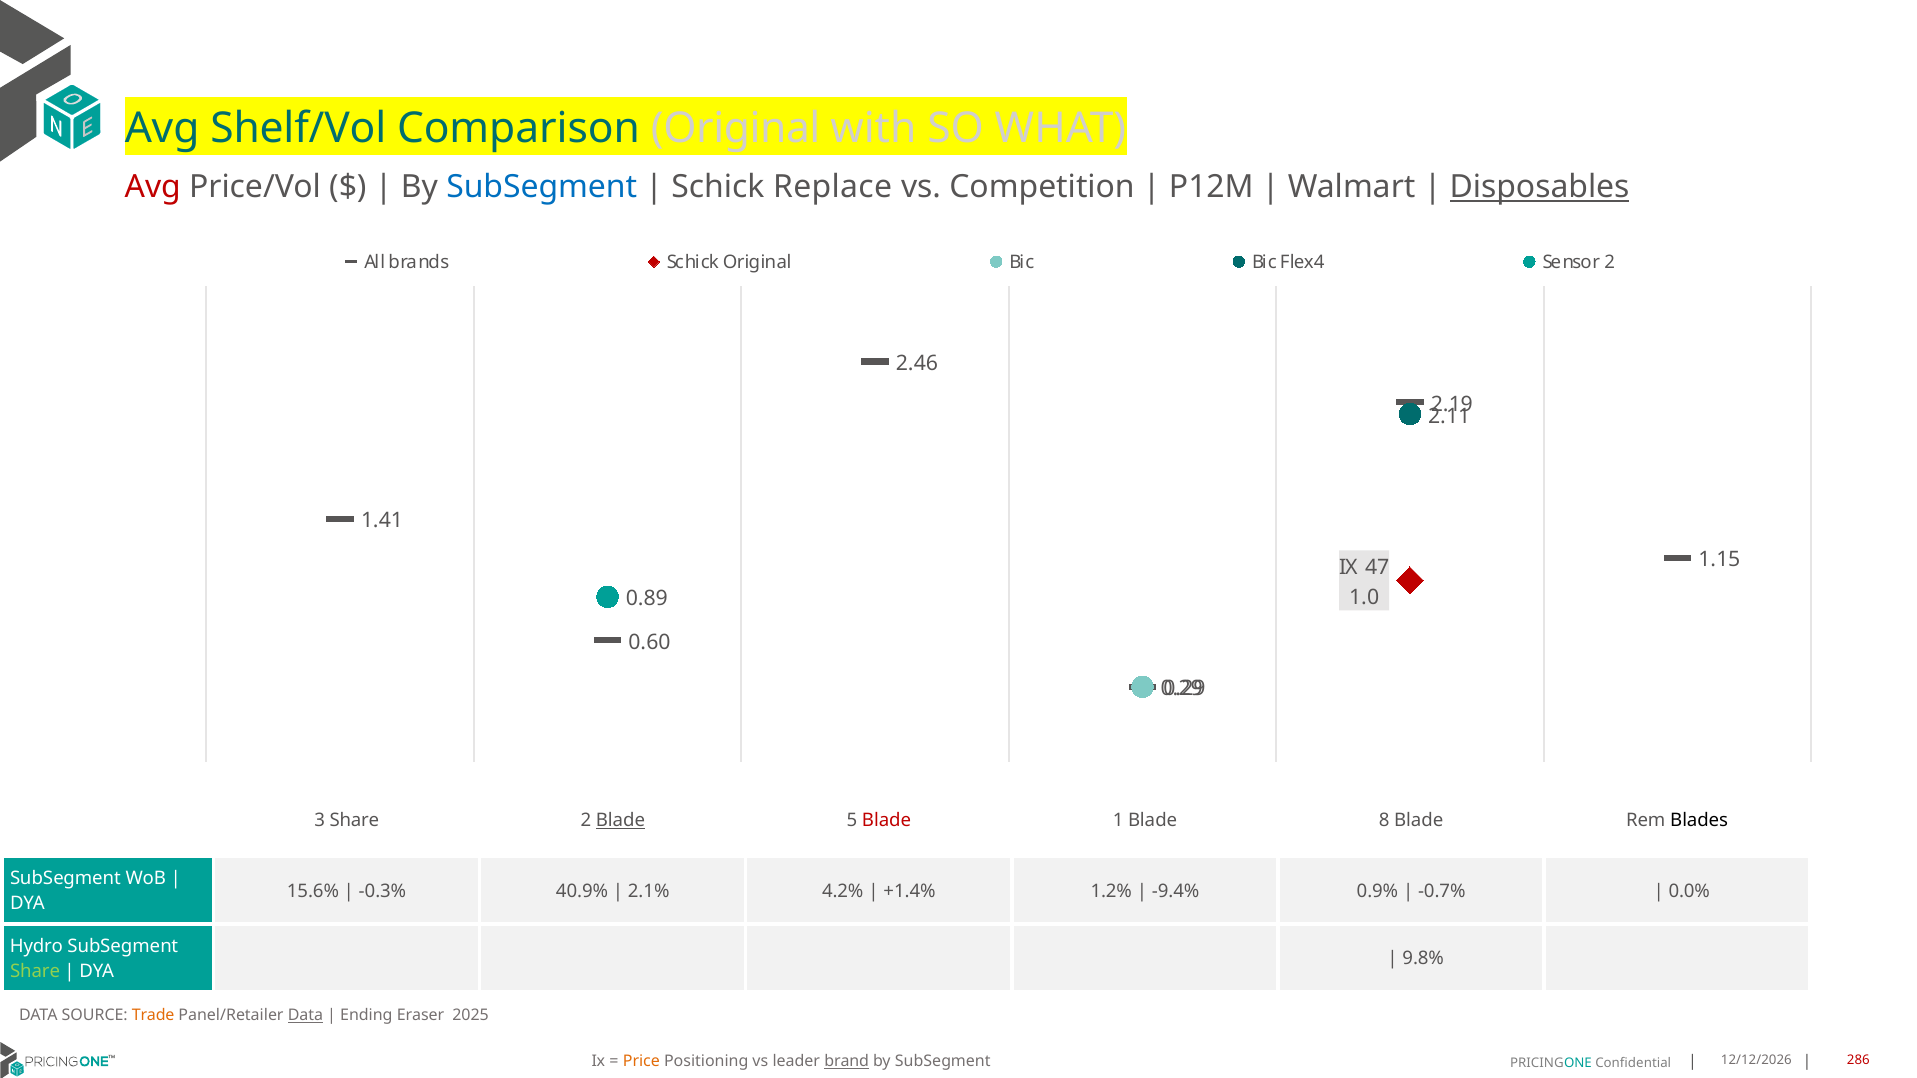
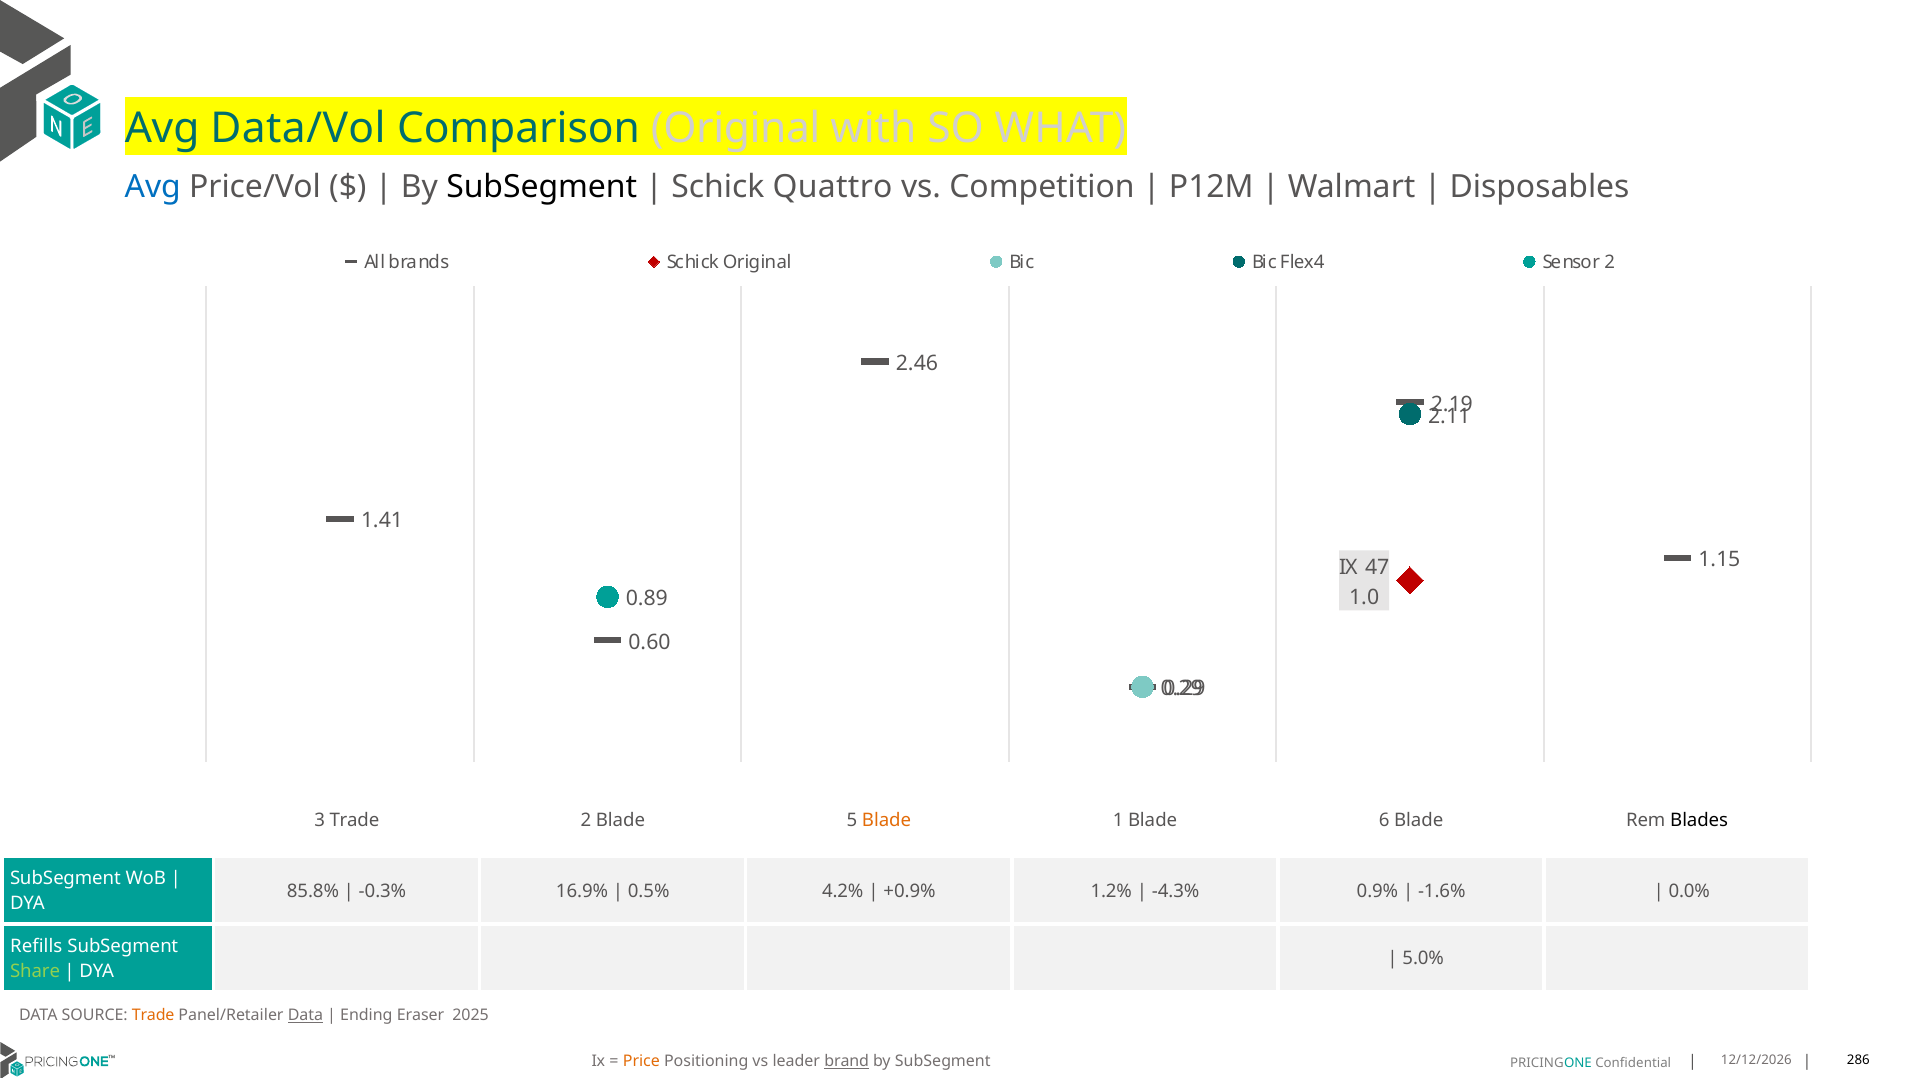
Shelf/Vol: Shelf/Vol -> Data/Vol
Avg at (153, 187) colour: red -> blue
SubSegment at (542, 187) colour: blue -> black
Replace: Replace -> Quattro
Disposables underline: present -> none
3 Share: Share -> Trade
Blade at (620, 821) underline: present -> none
Blade at (887, 821) colour: red -> orange
8: 8 -> 6
15.6%: 15.6% -> 85.8%
40.9%: 40.9% -> 16.9%
2.1%: 2.1% -> 0.5%
+1.4%: +1.4% -> +0.9%
-9.4%: -9.4% -> -4.3%
-0.7%: -0.7% -> -1.6%
Hydro: Hydro -> Refills
9.8%: 9.8% -> 5.0%
286 colour: red -> black
